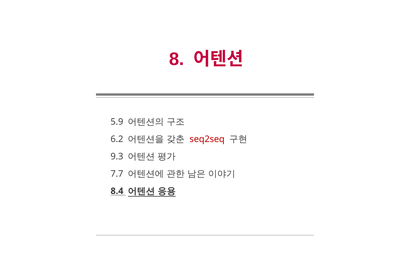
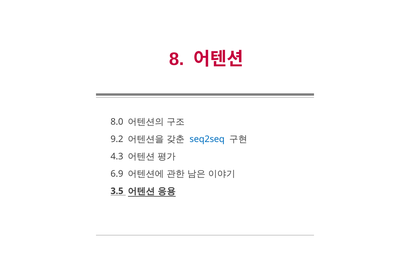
5.9: 5.9 -> 8.0
6.2: 6.2 -> 9.2
seq2seq colour: red -> blue
9.3: 9.3 -> 4.3
7.7: 7.7 -> 6.9
8.4: 8.4 -> 3.5
